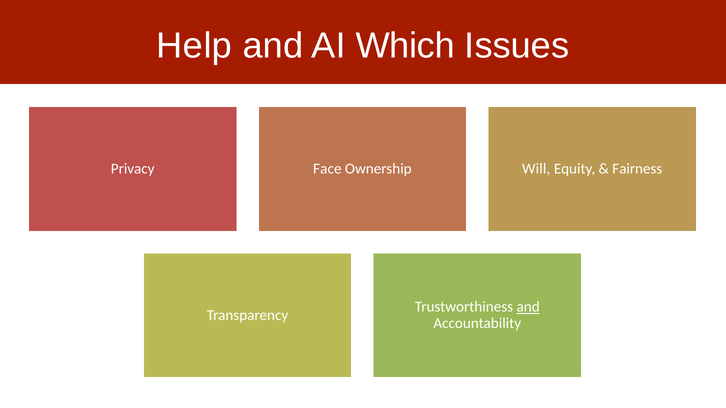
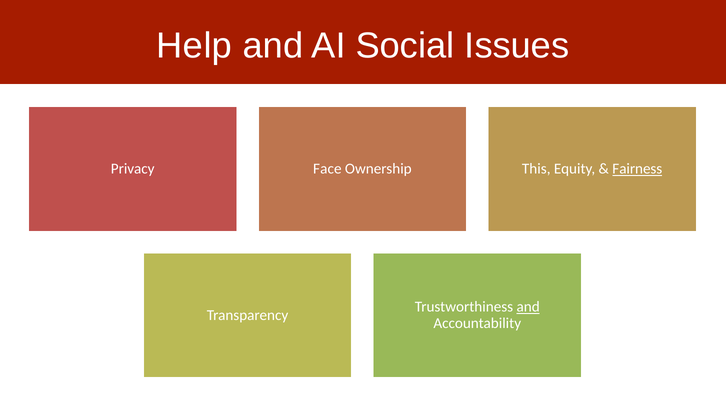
Which: Which -> Social
Will: Will -> This
Fairness underline: none -> present
